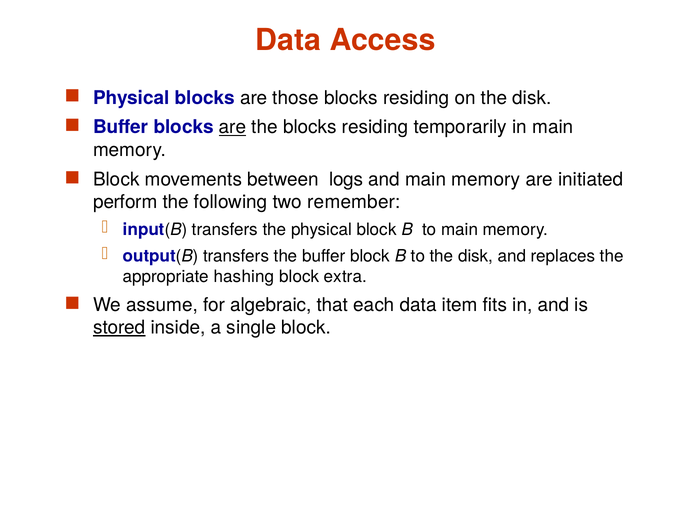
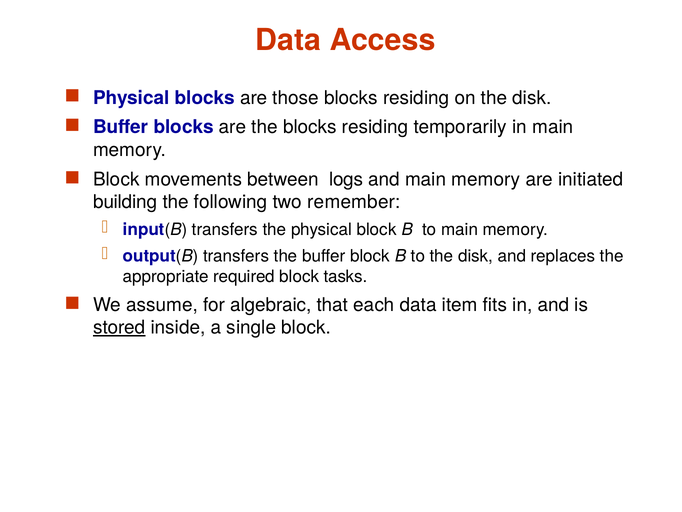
are at (233, 127) underline: present -> none
perform: perform -> building
hashing: hashing -> required
extra: extra -> tasks
